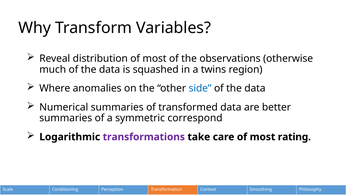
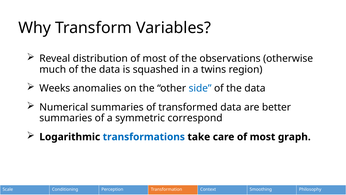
Where: Where -> Weeks
transformations colour: purple -> blue
rating: rating -> graph
